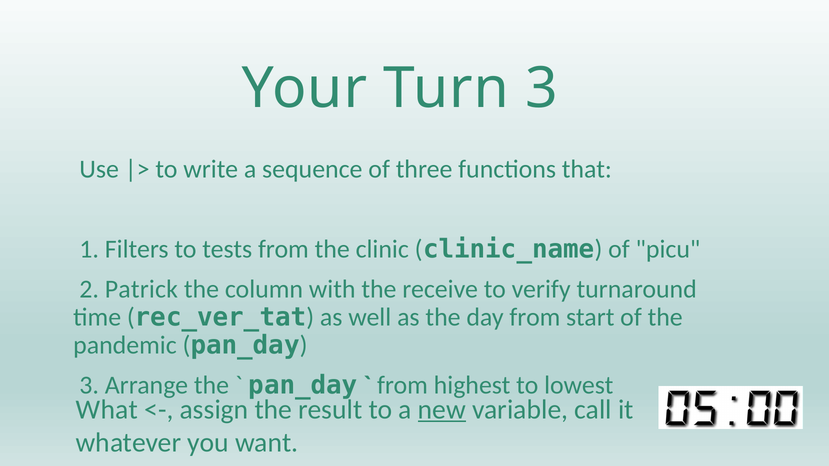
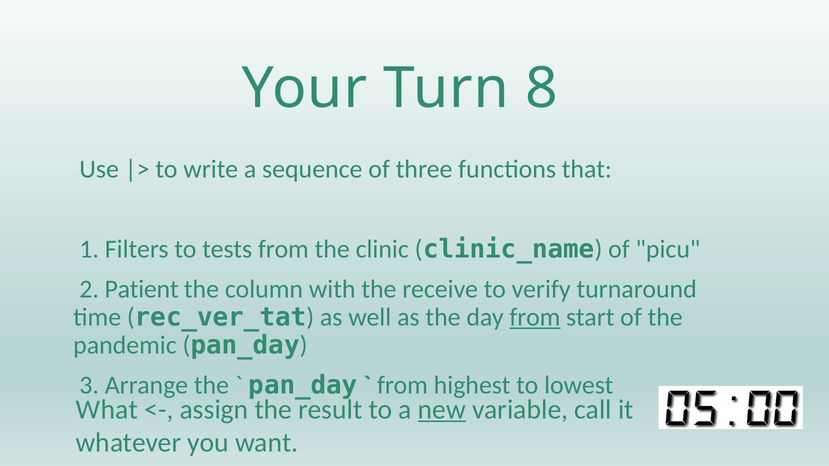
Turn 3: 3 -> 8
Patrick: Patrick -> Patient
from at (535, 317) underline: none -> present
